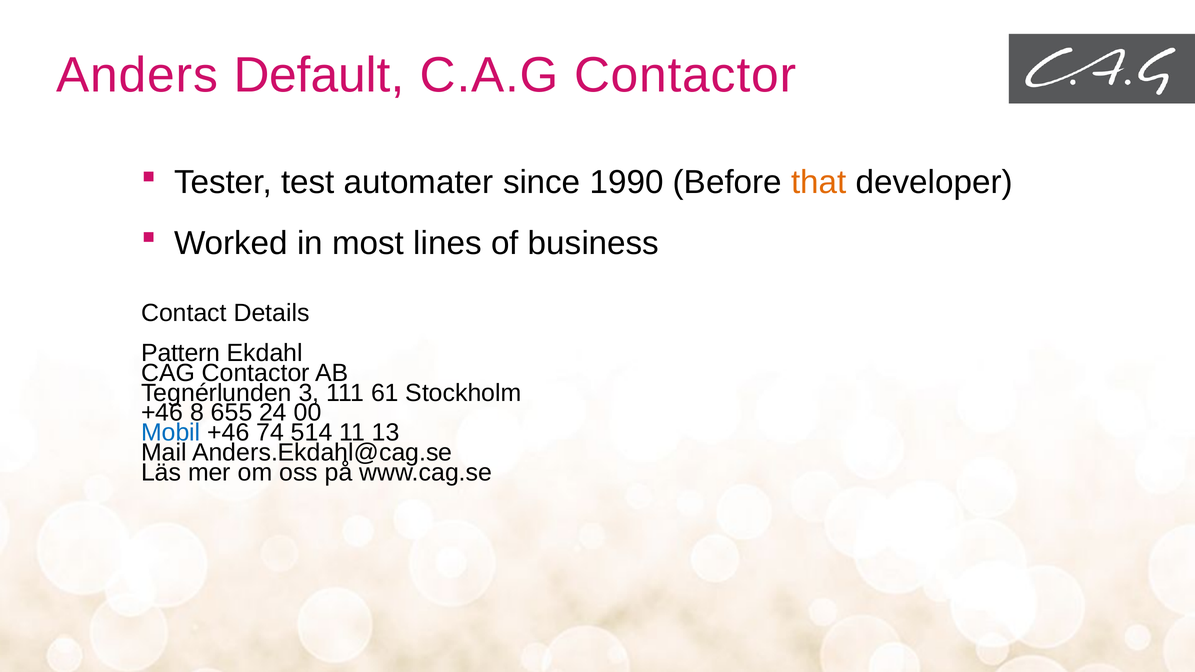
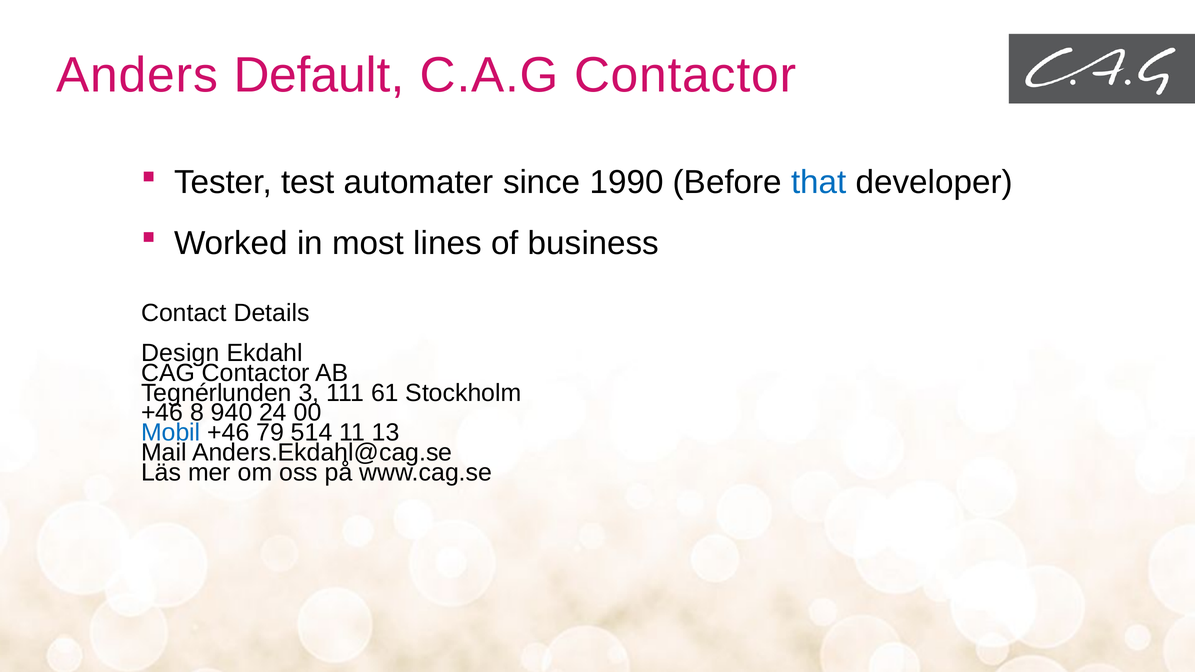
that colour: orange -> blue
Pattern: Pattern -> Design
655: 655 -> 940
74: 74 -> 79
